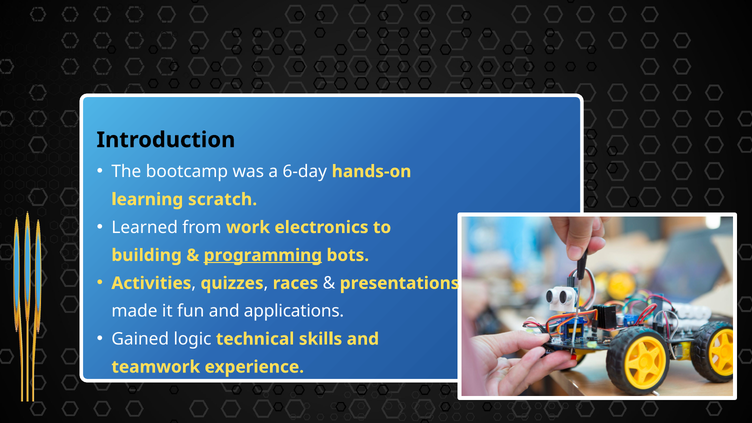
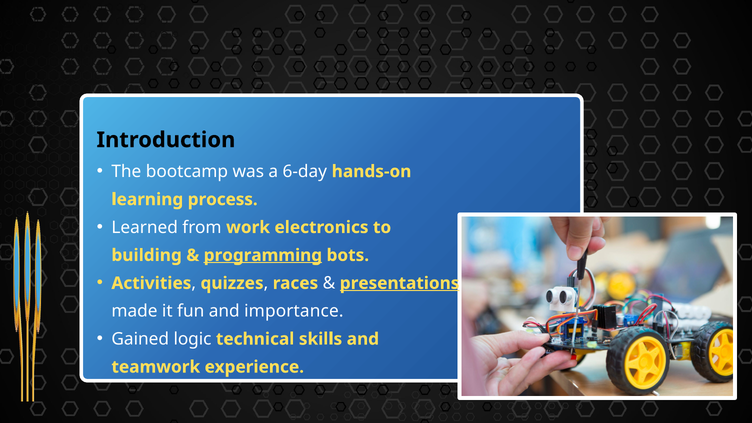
scratch: scratch -> process
presentations underline: none -> present
applications: applications -> importance
